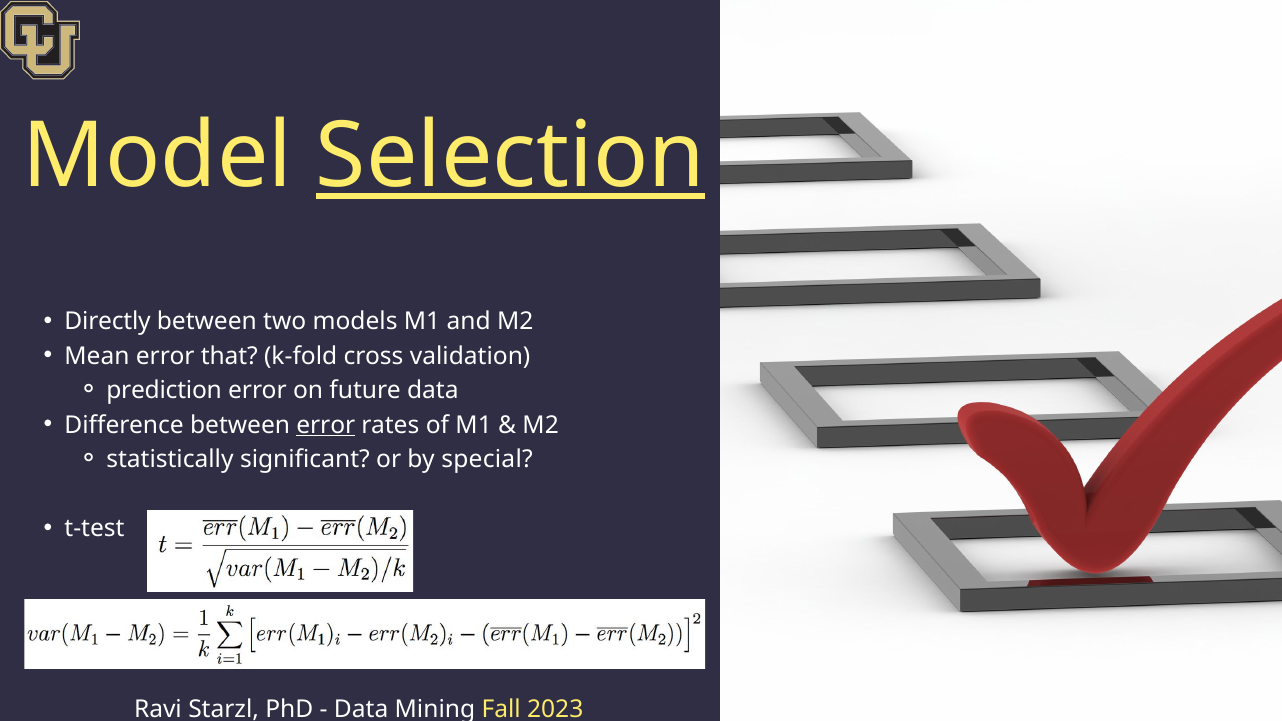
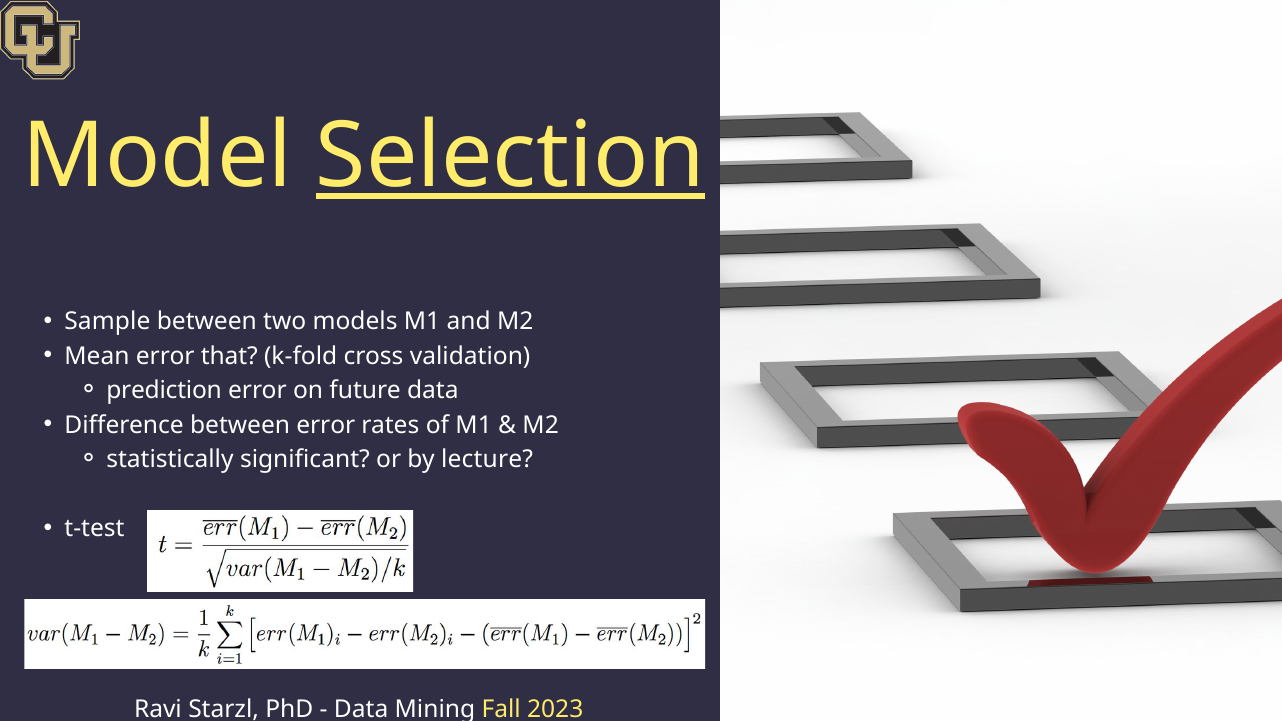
Directly: Directly -> Sample
error at (326, 425) underline: present -> none
special: special -> lecture
